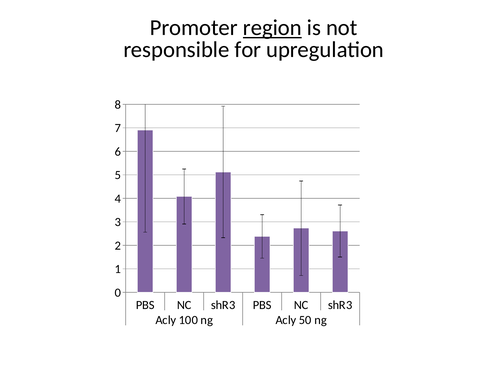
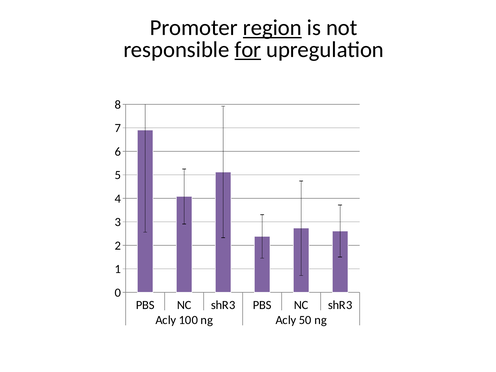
for underline: none -> present
